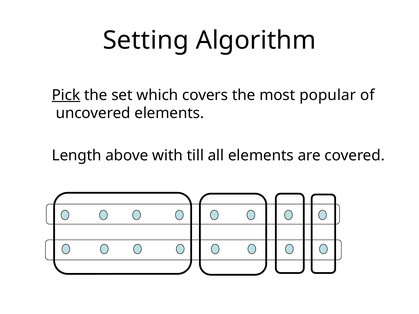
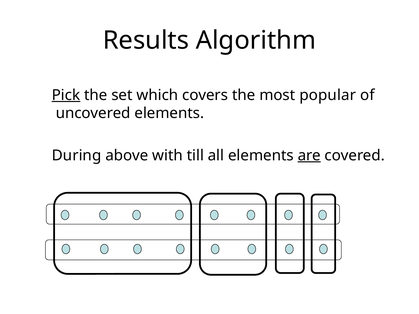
Setting: Setting -> Results
Length: Length -> During
are underline: none -> present
